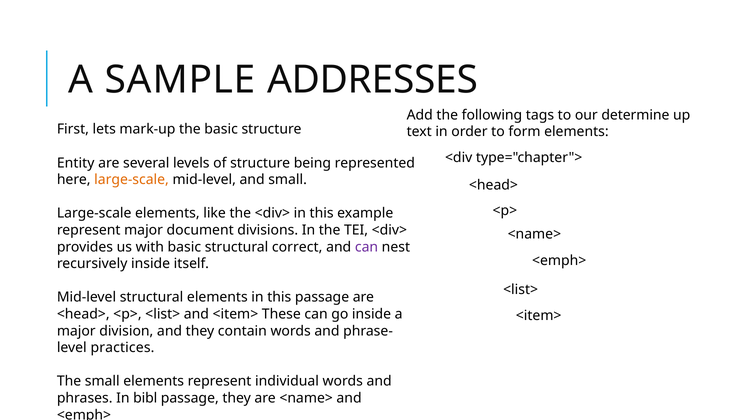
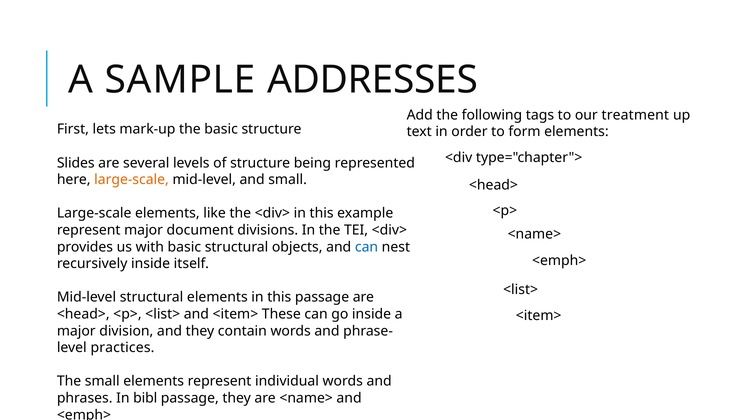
determine: determine -> treatment
Entity: Entity -> Slides
correct: correct -> objects
can at (367, 247) colour: purple -> blue
